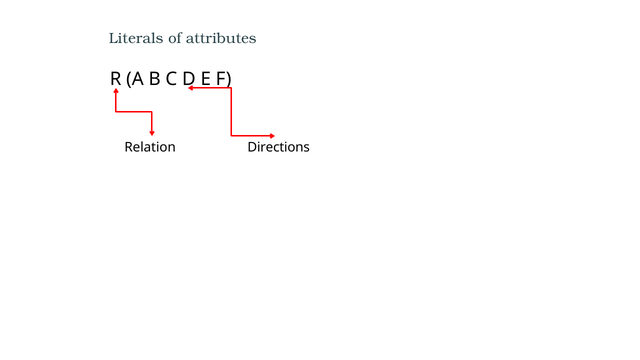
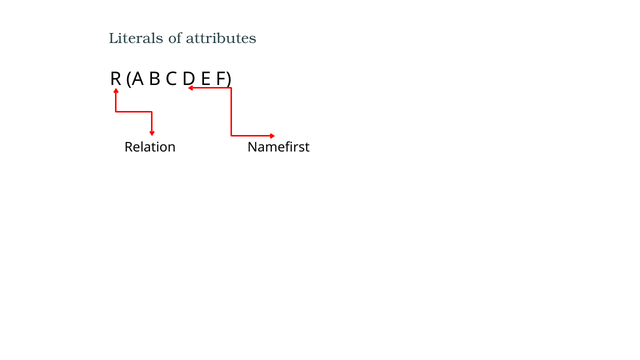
Directions: Directions -> Namefirst
